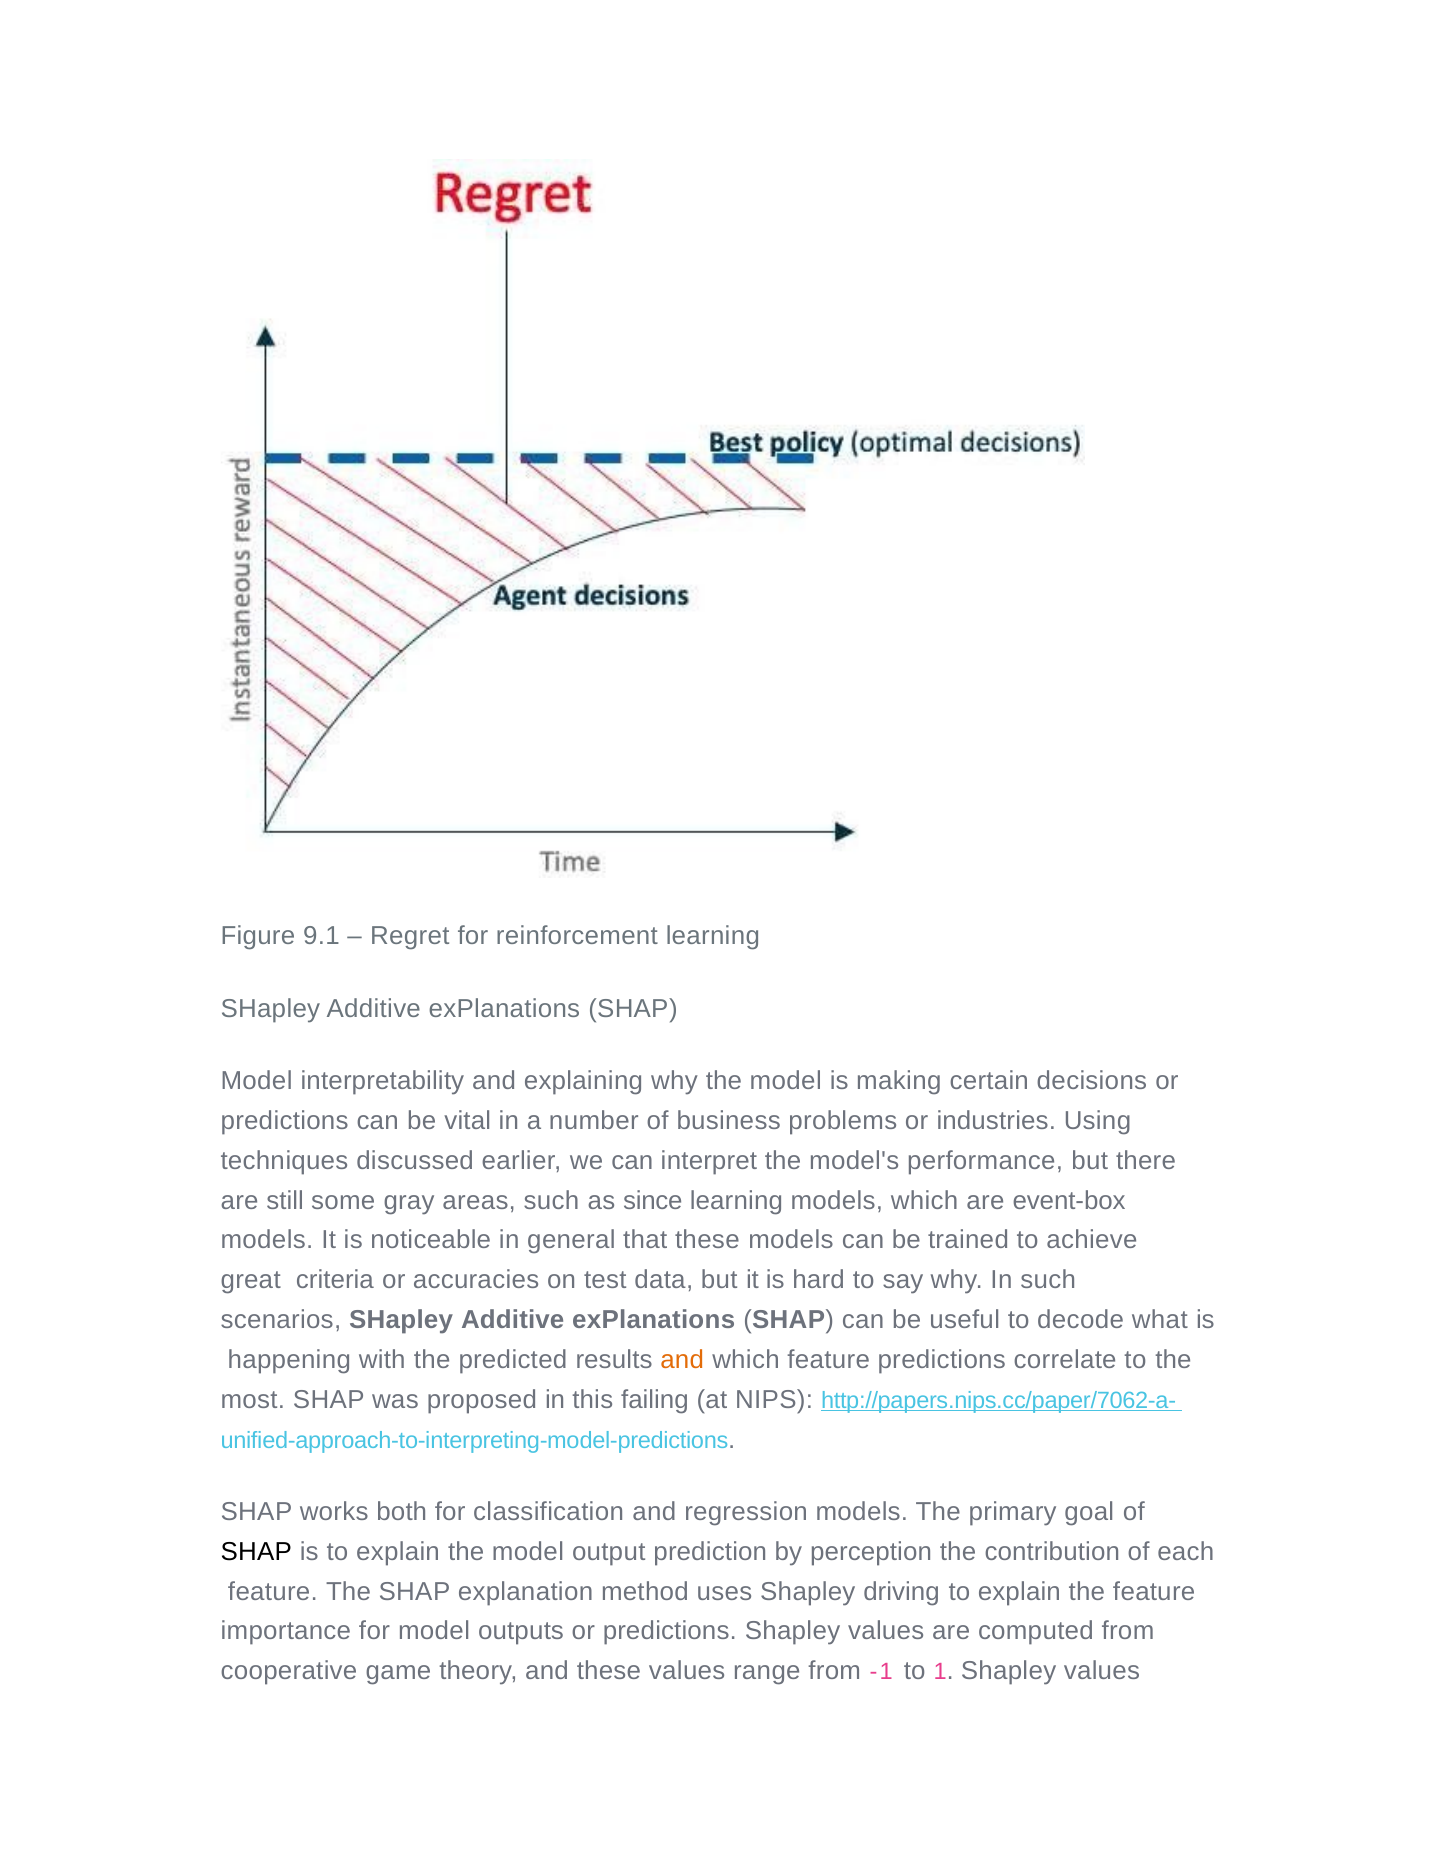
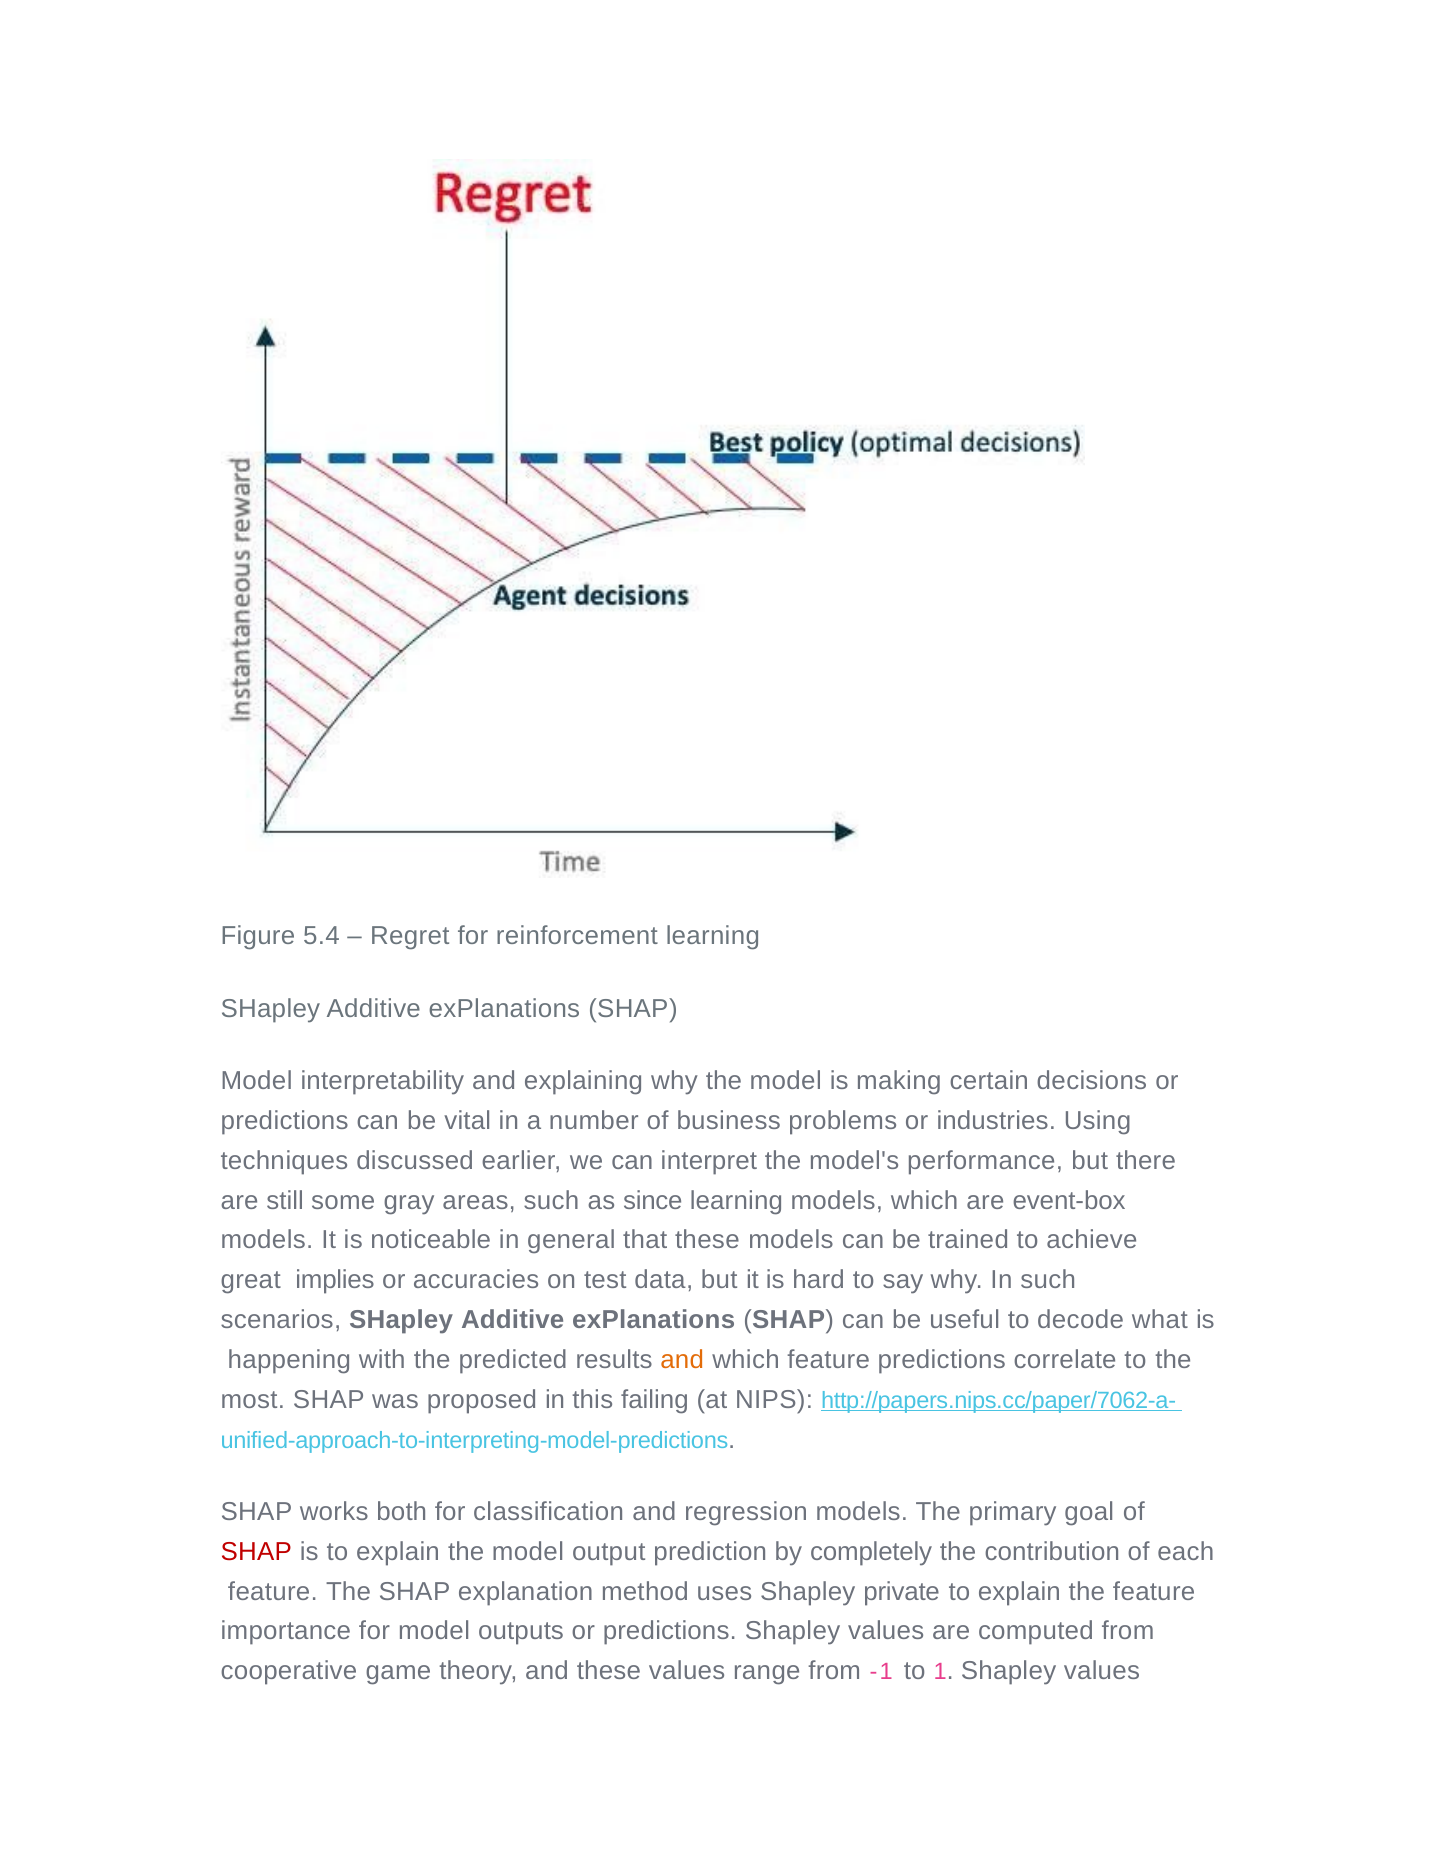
9.1: 9.1 -> 5.4
criteria: criteria -> implies
SHAP at (256, 1552) colour: black -> red
perception: perception -> completely
driving: driving -> private
